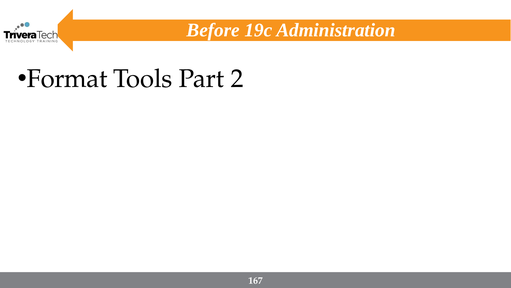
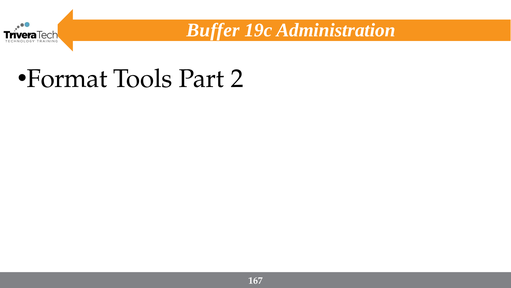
Before: Before -> Buffer
